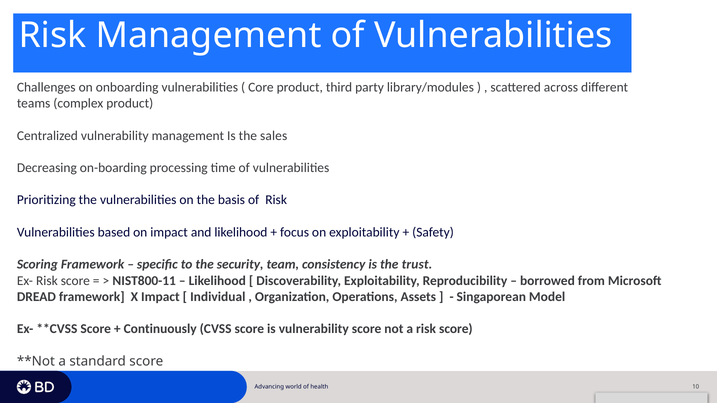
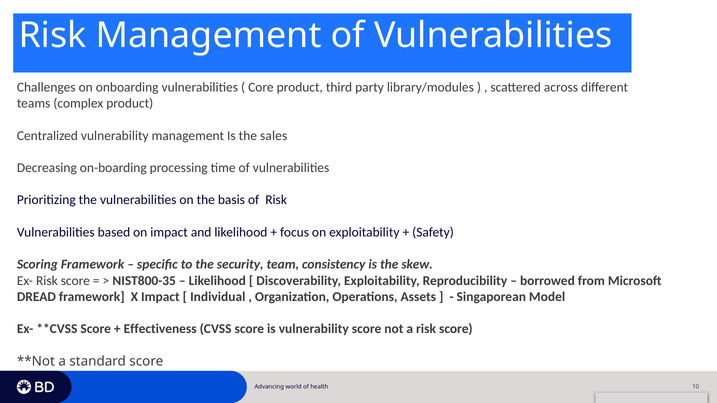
trust: trust -> skew
NIST800-11: NIST800-11 -> NIST800-35
Continuously: Continuously -> Effectiveness
